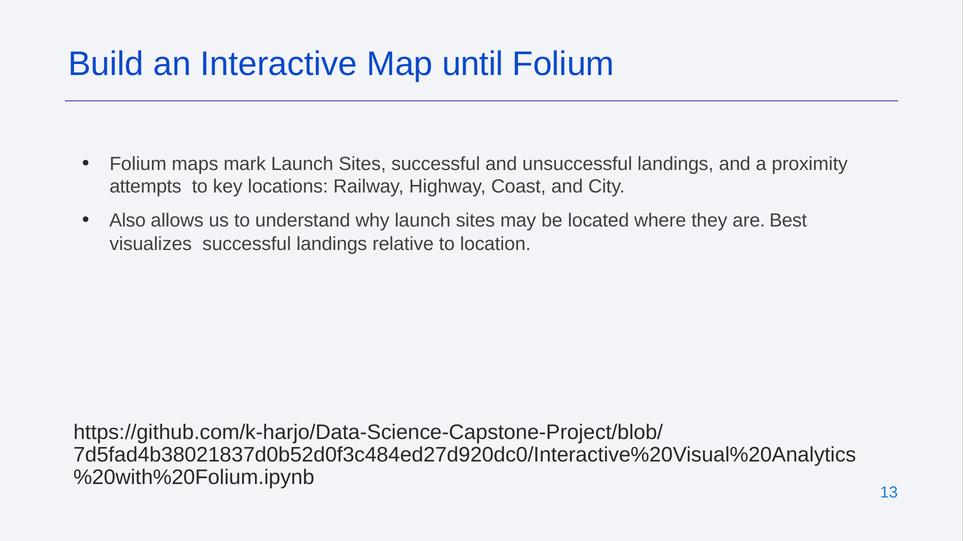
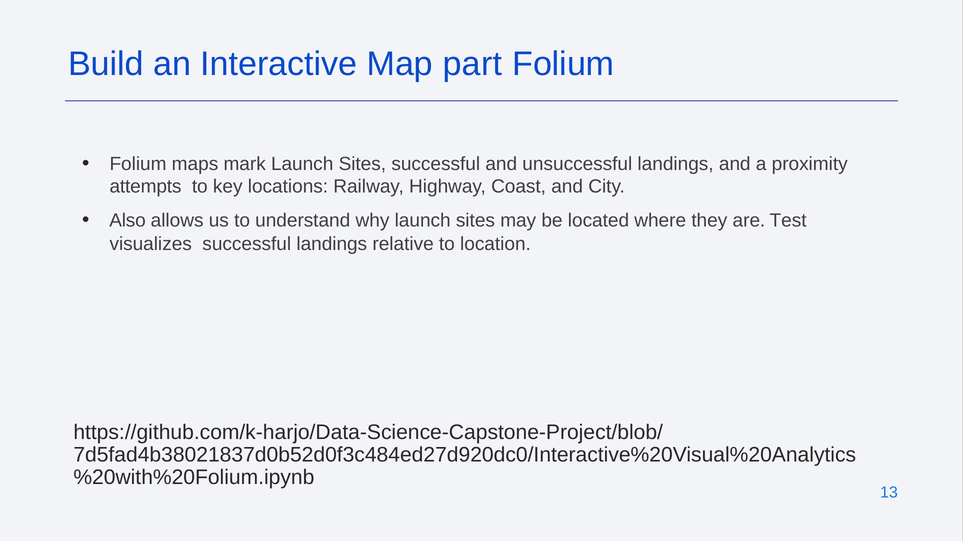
until: until -> part
Best: Best -> Test
